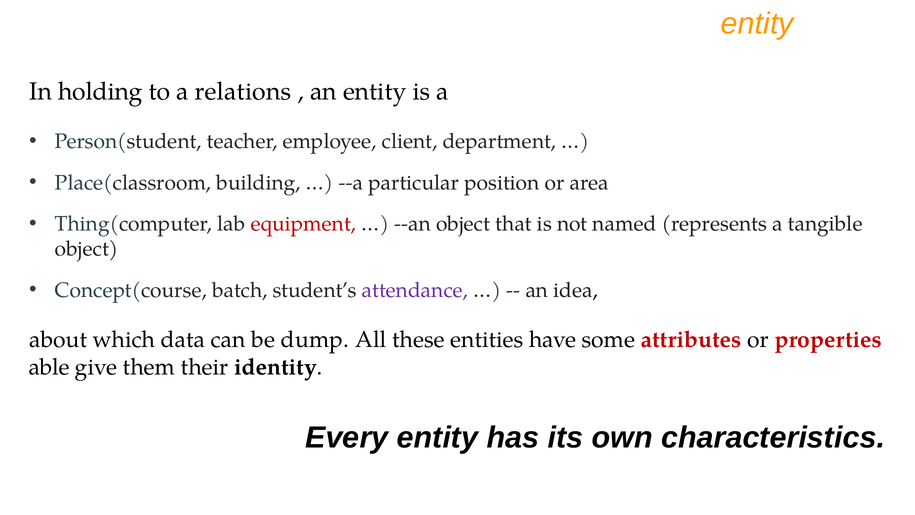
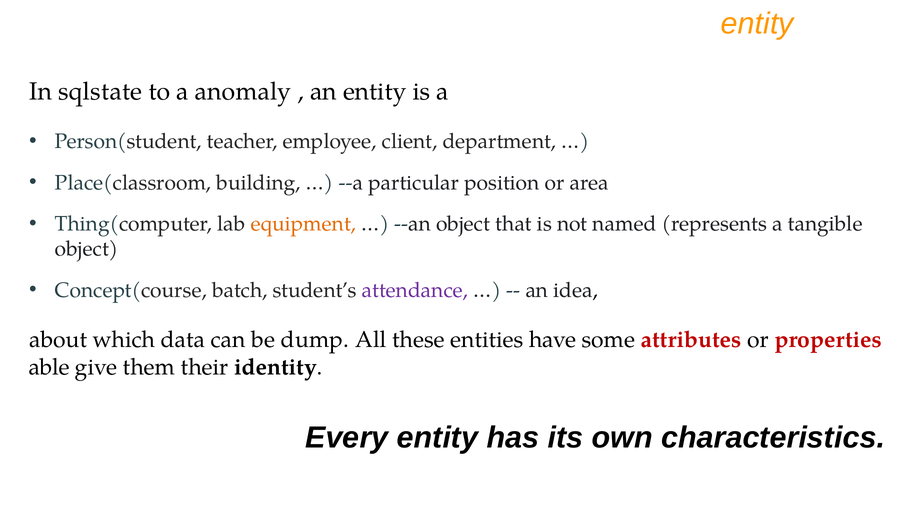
holding: holding -> sqlstate
relations: relations -> anomaly
equipment colour: red -> orange
